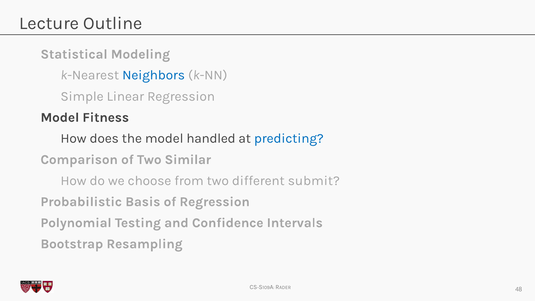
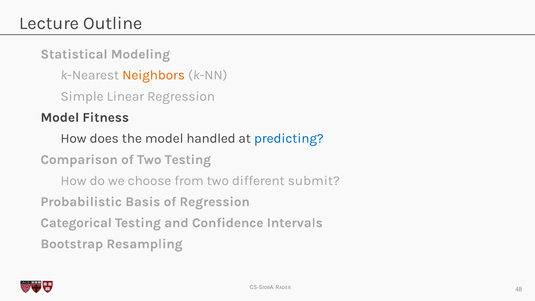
Neighbors colour: blue -> orange
Two Similar: Similar -> Testing
Polynomial: Polynomial -> Categorical
